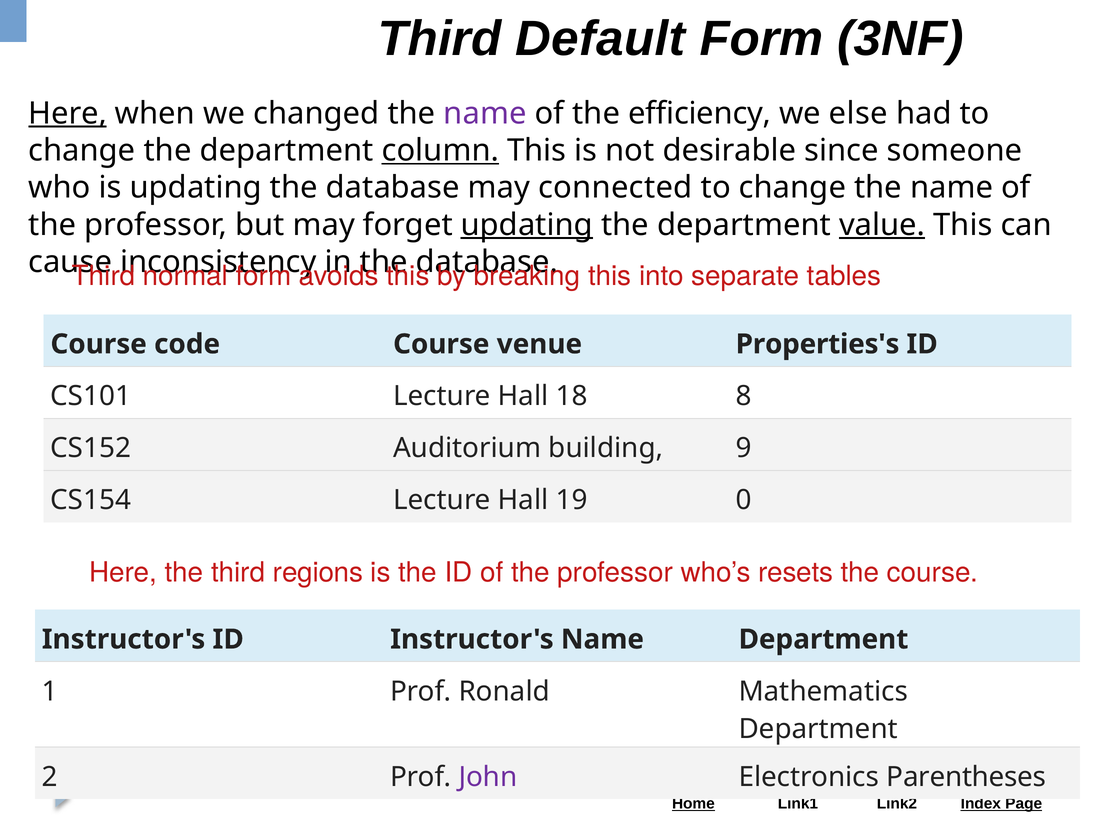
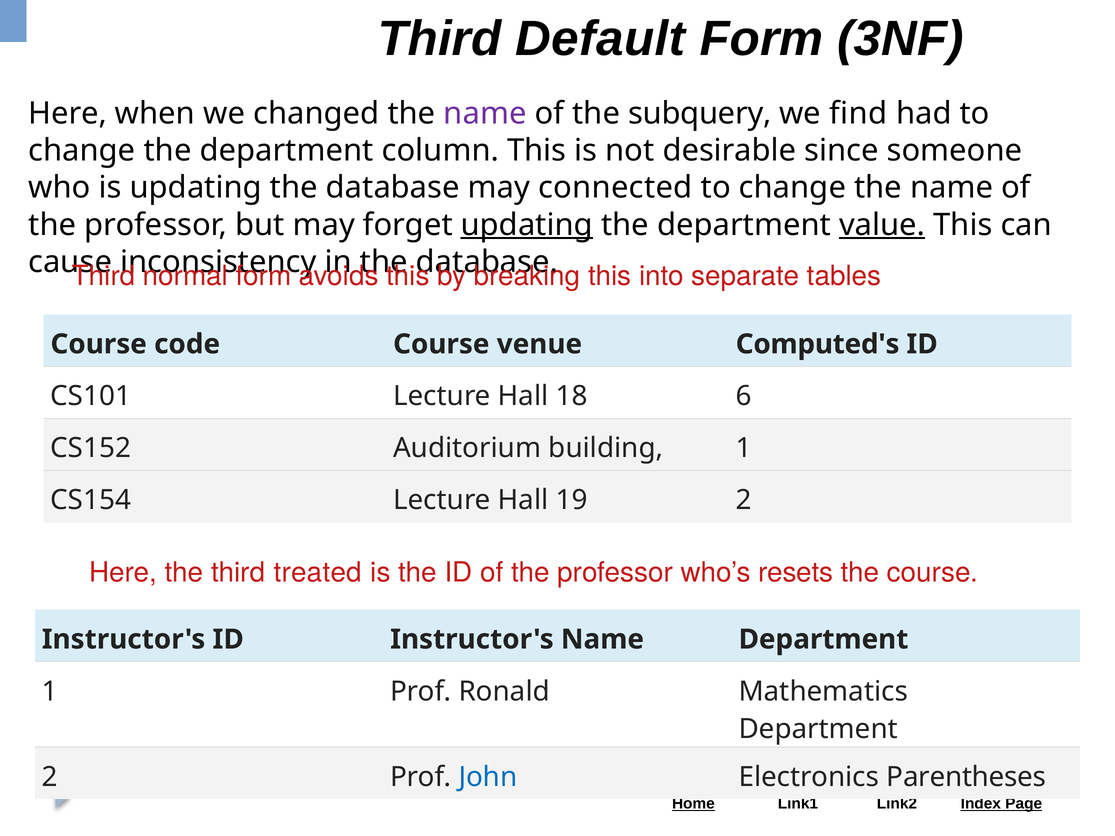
Here at (68, 113) underline: present -> none
efficiency: efficiency -> subquery
else: else -> find
column underline: present -> none
Properties's: Properties's -> Computed's
8: 8 -> 6
building 9: 9 -> 1
19 0: 0 -> 2
regions: regions -> treated
John colour: purple -> blue
